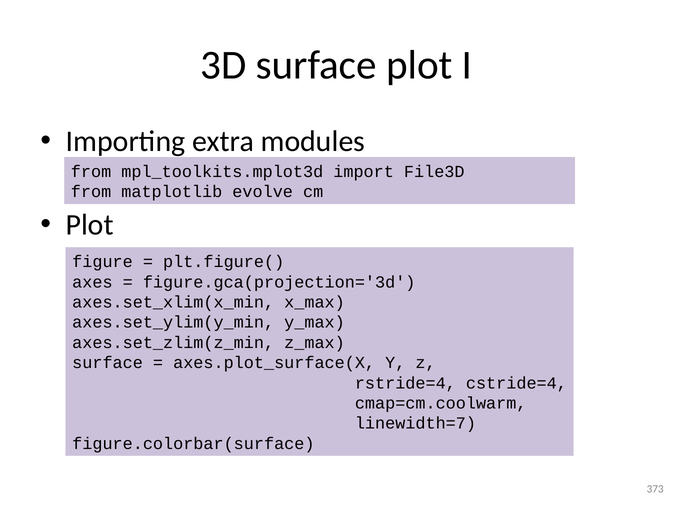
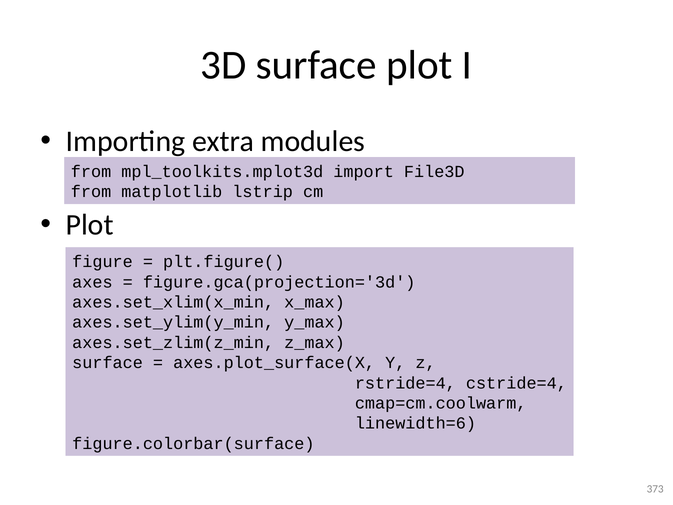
evolve: evolve -> lstrip
linewidth=7: linewidth=7 -> linewidth=6
